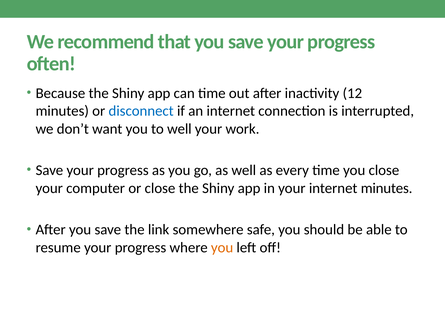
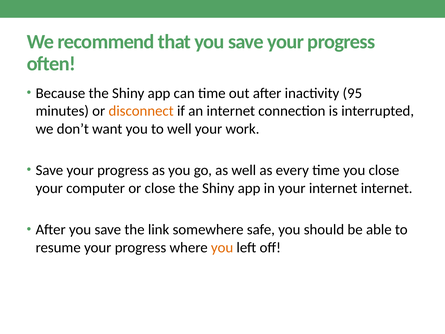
12: 12 -> 95
disconnect colour: blue -> orange
internet minutes: minutes -> internet
